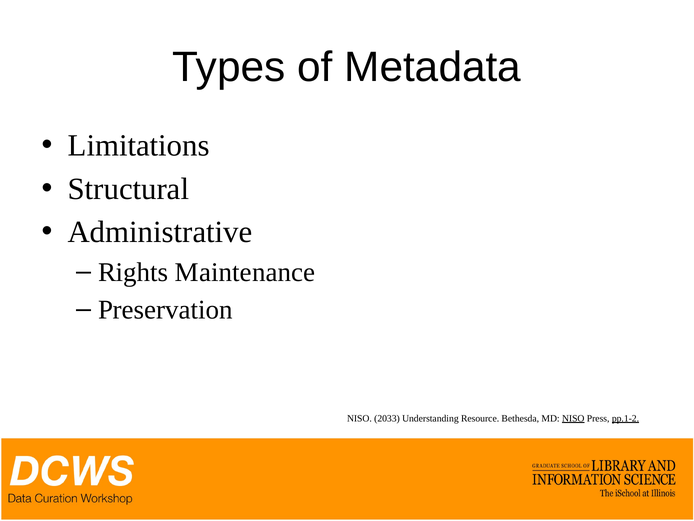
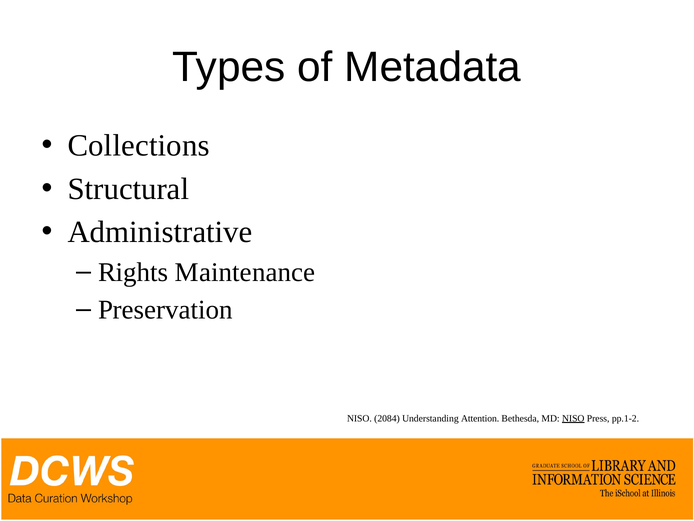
Limitations: Limitations -> Collections
2033: 2033 -> 2084
Resource: Resource -> Attention
pp.1-2 underline: present -> none
